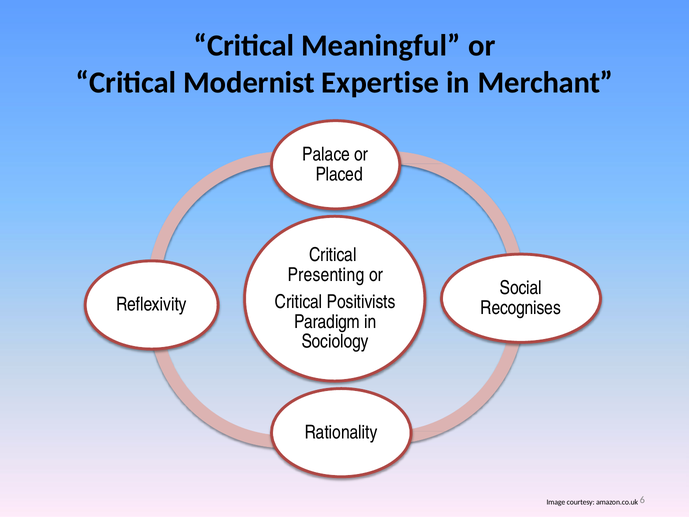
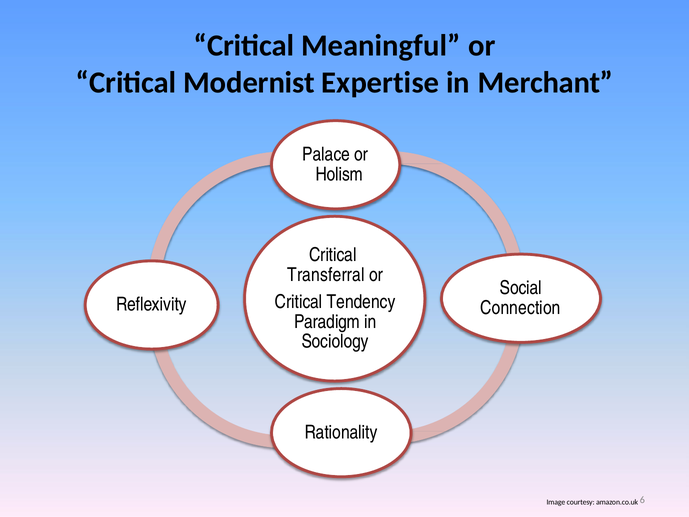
Placed: Placed -> Holism
Presenting: Presenting -> Transferral
Positivists: Positivists -> Tendency
Recognises: Recognises -> Connection
